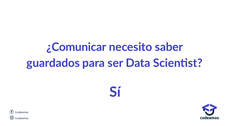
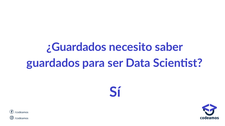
¿Comunicar: ¿Comunicar -> ¿Guardados
